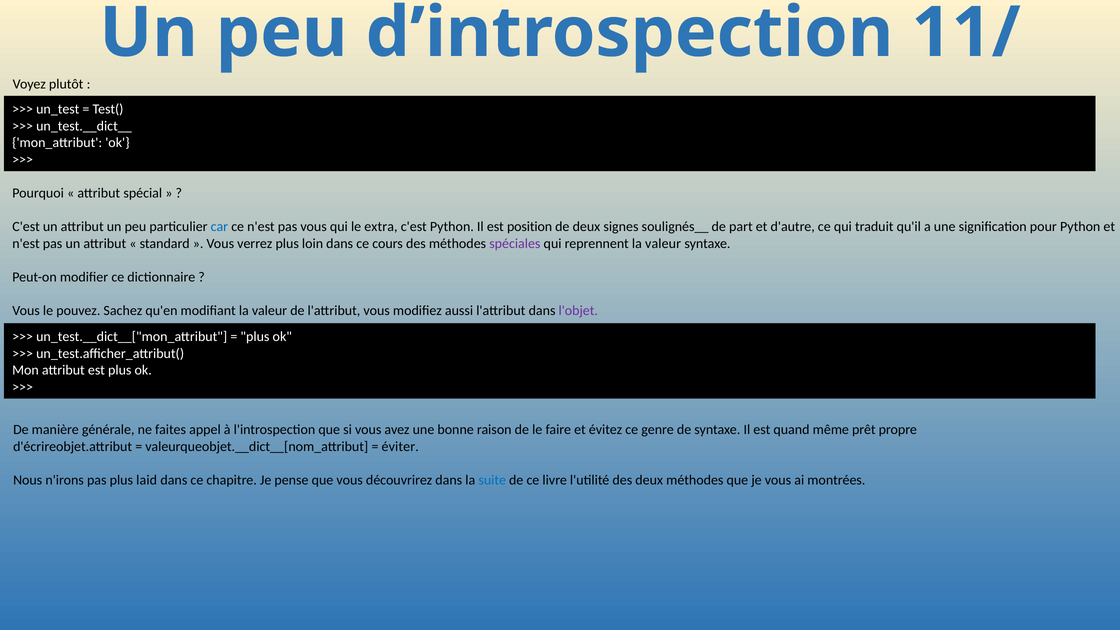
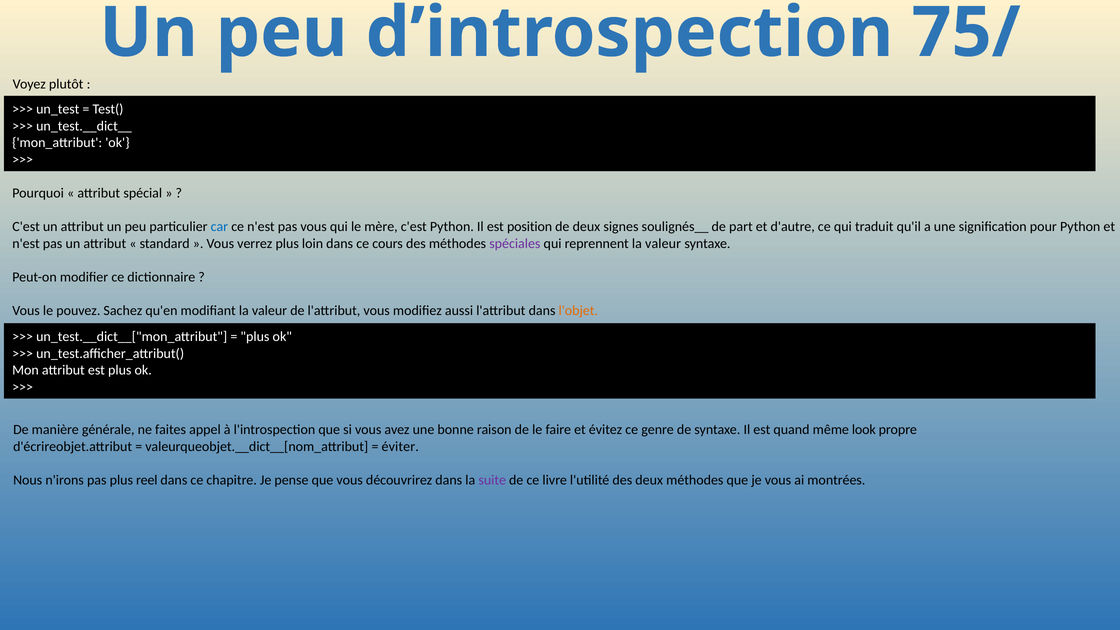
11/: 11/ -> 75/
extra: extra -> mère
l'objet colour: purple -> orange
prêt: prêt -> look
laid: laid -> reel
suite colour: blue -> purple
